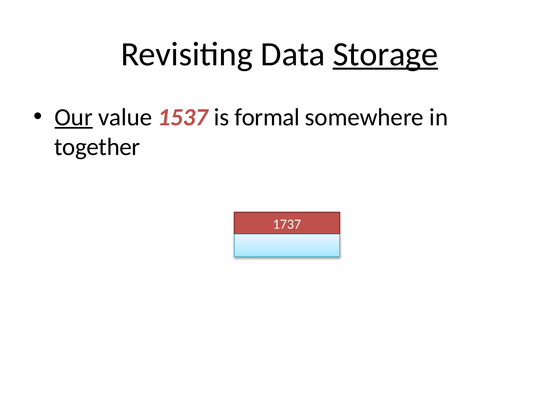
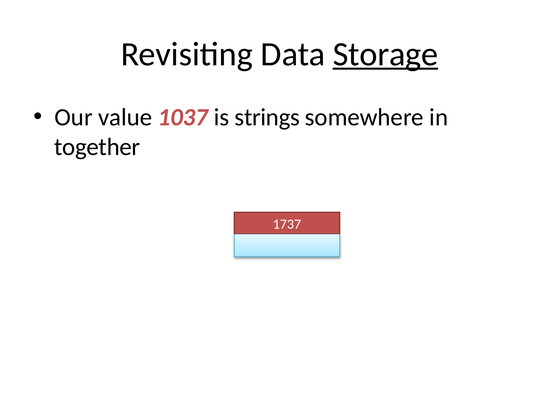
Our underline: present -> none
1537: 1537 -> 1037
formal: formal -> strings
